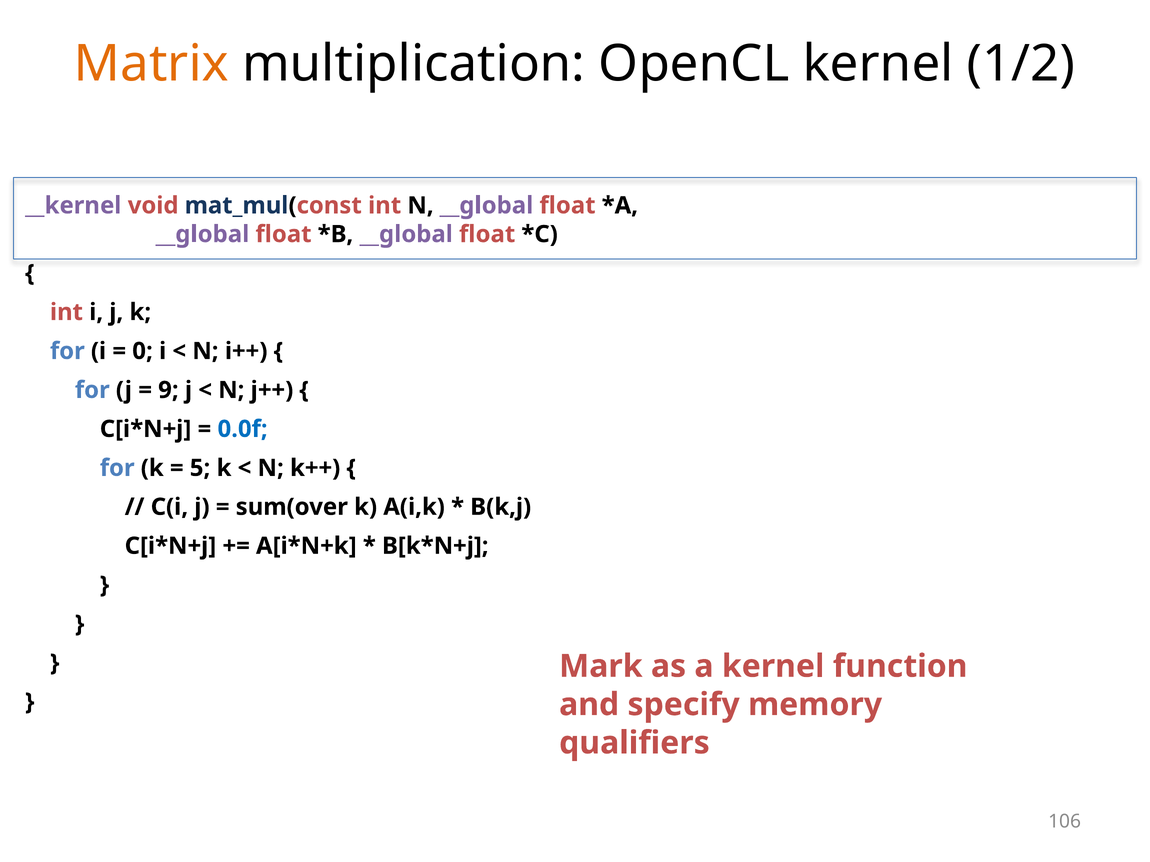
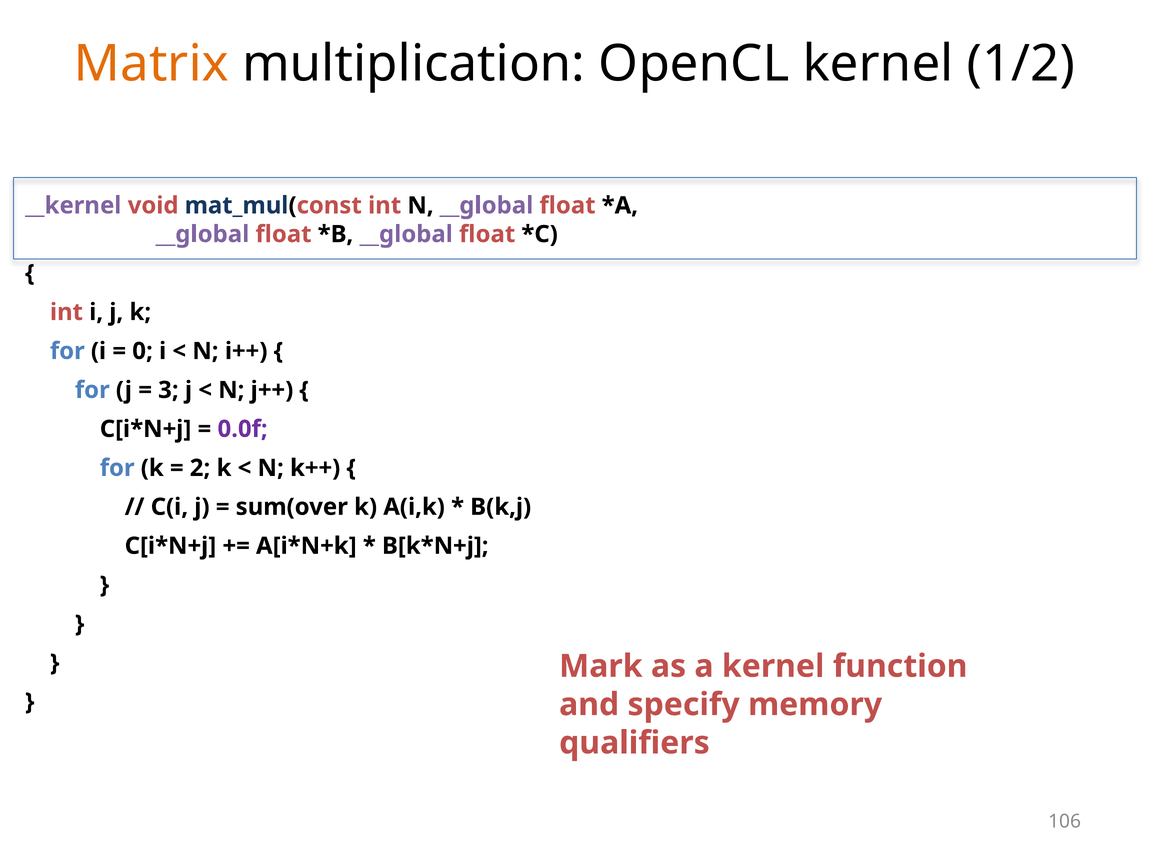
9: 9 -> 3
0.0f colour: blue -> purple
5: 5 -> 2
